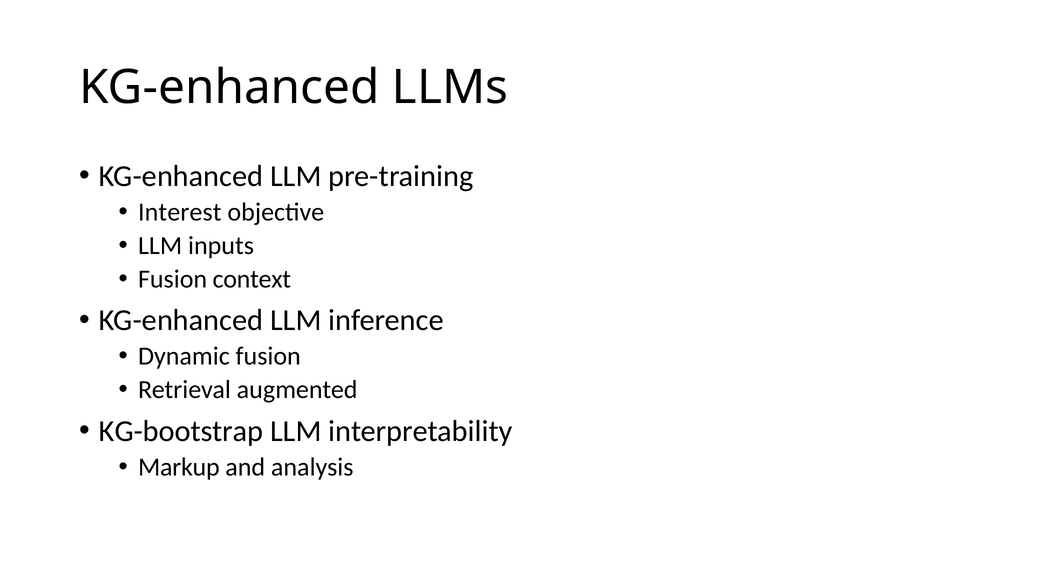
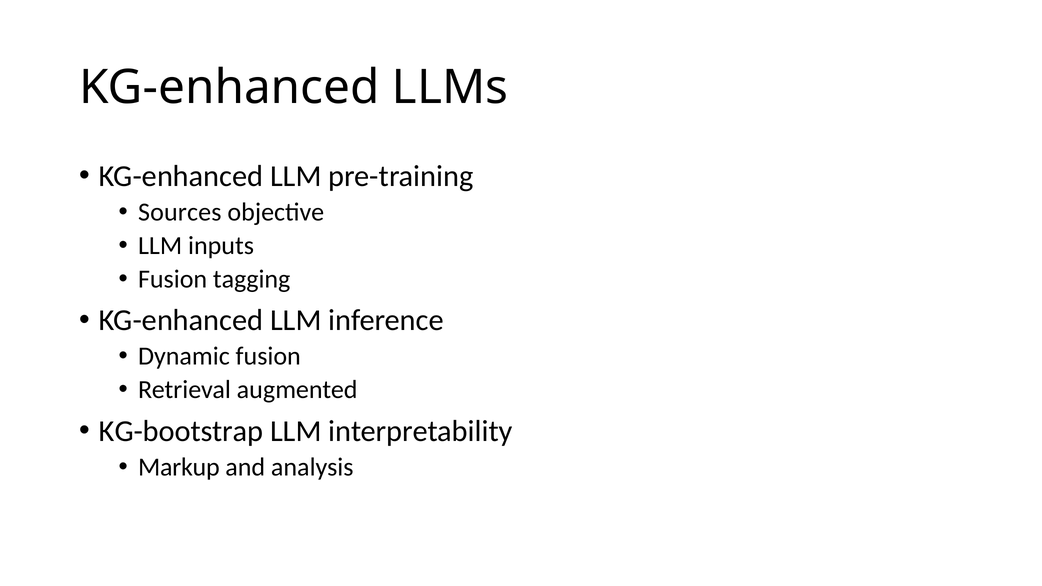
Interest: Interest -> Sources
context: context -> tagging
